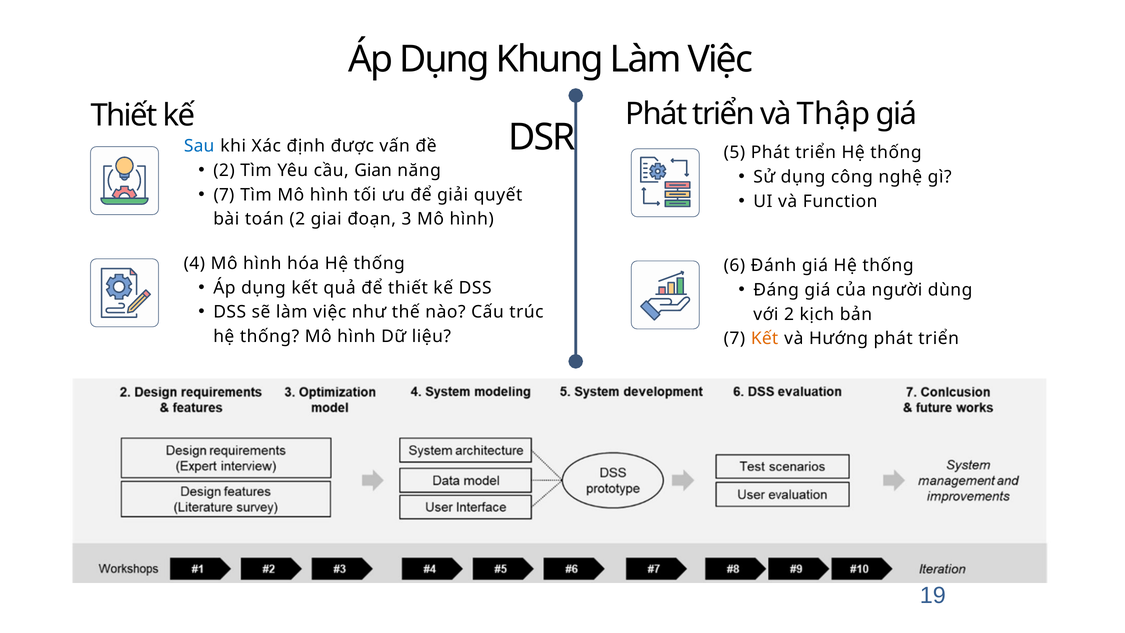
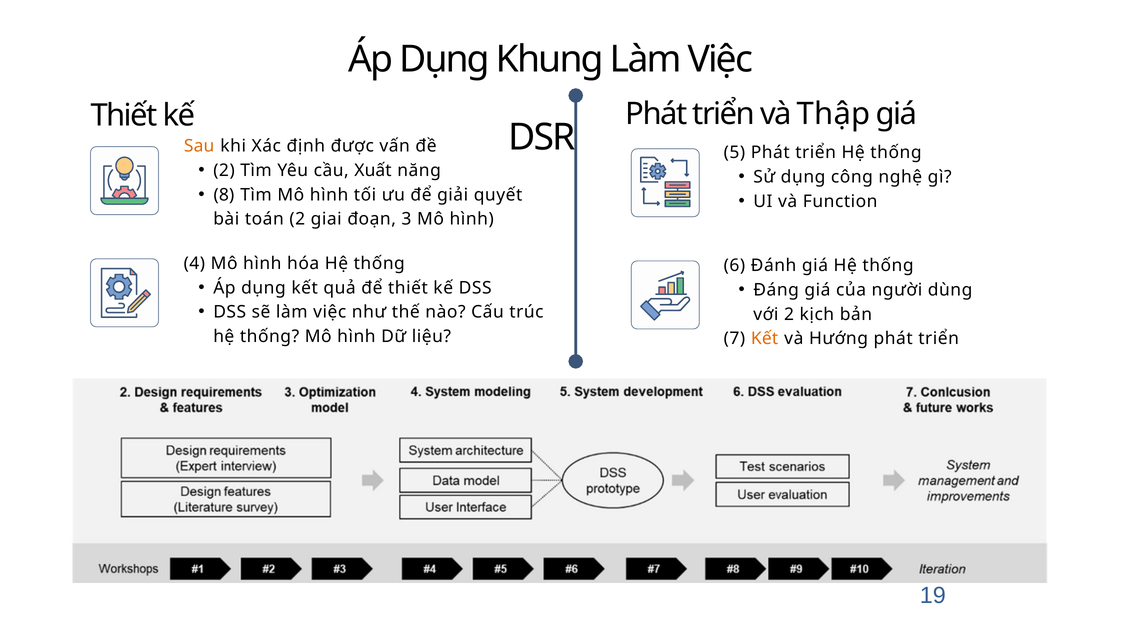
Sau colour: blue -> orange
Gian: Gian -> Xuất
7 at (224, 195): 7 -> 8
